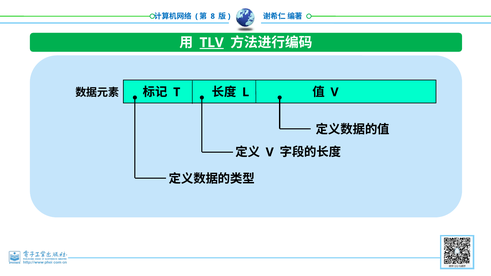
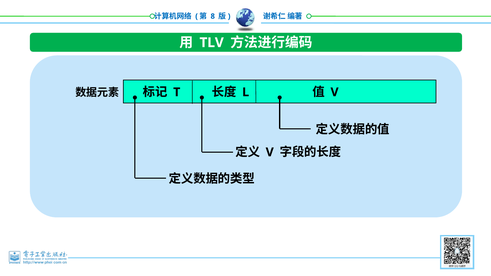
TLV underline: present -> none
